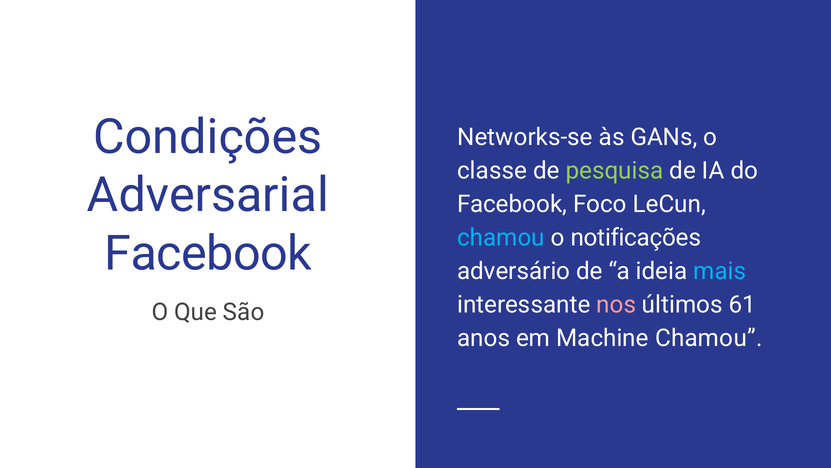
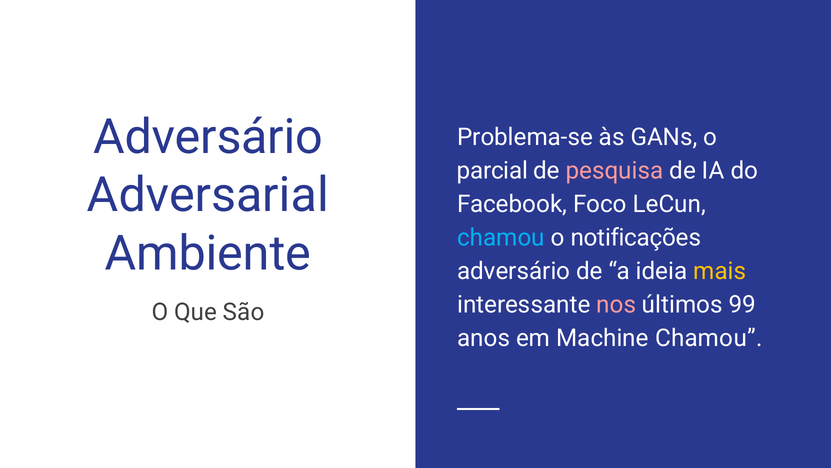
Condições at (208, 137): Condições -> Adversário
Networks-se: Networks-se -> Problema-se
classe: classe -> parcial
pesquisa colour: light green -> pink
Facebook at (208, 253): Facebook -> Ambiente
mais colour: light blue -> yellow
61: 61 -> 99
